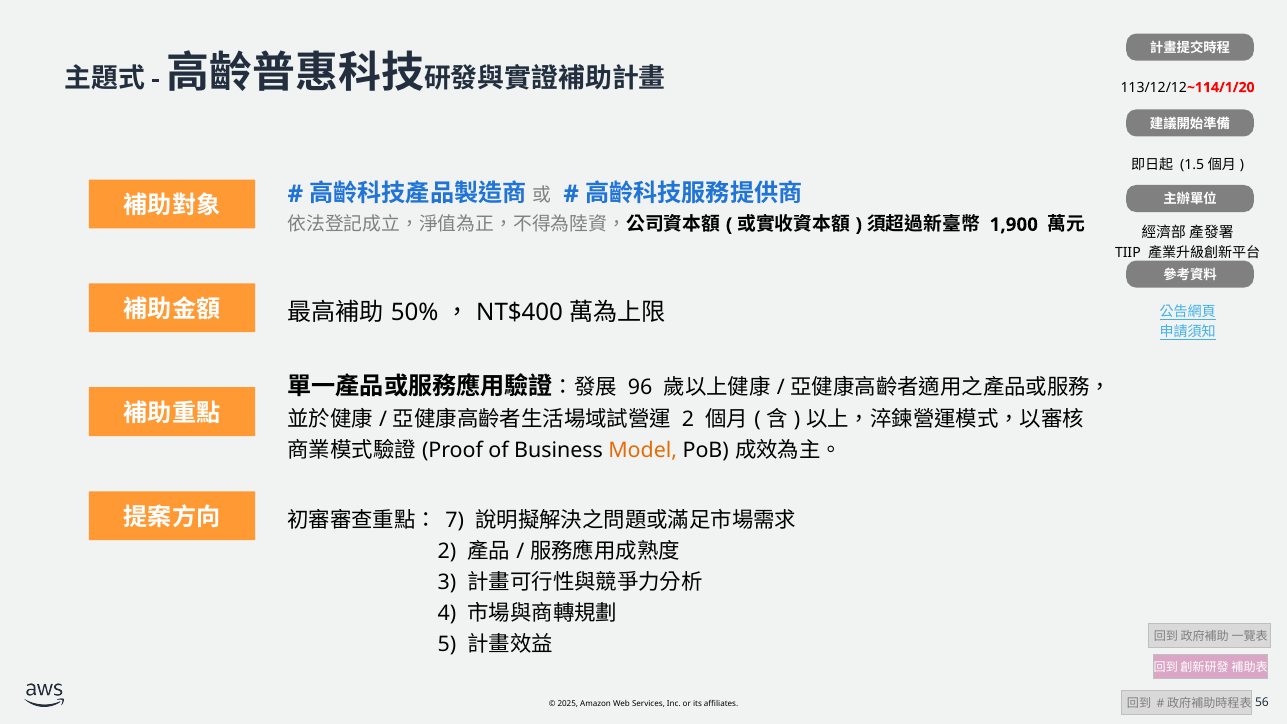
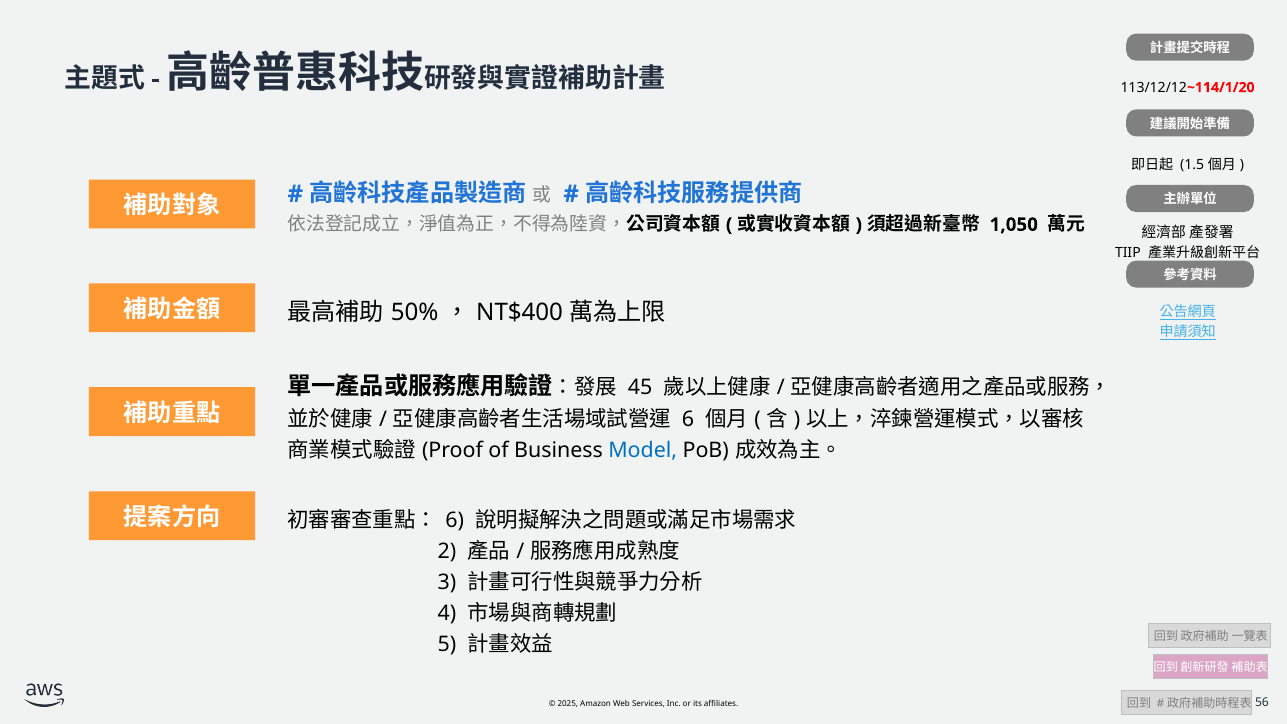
1,900: 1,900 -> 1,050
96: 96 -> 45
2 at (688, 420): 2 -> 6
Model colour: orange -> blue
7 at (455, 520): 7 -> 6
